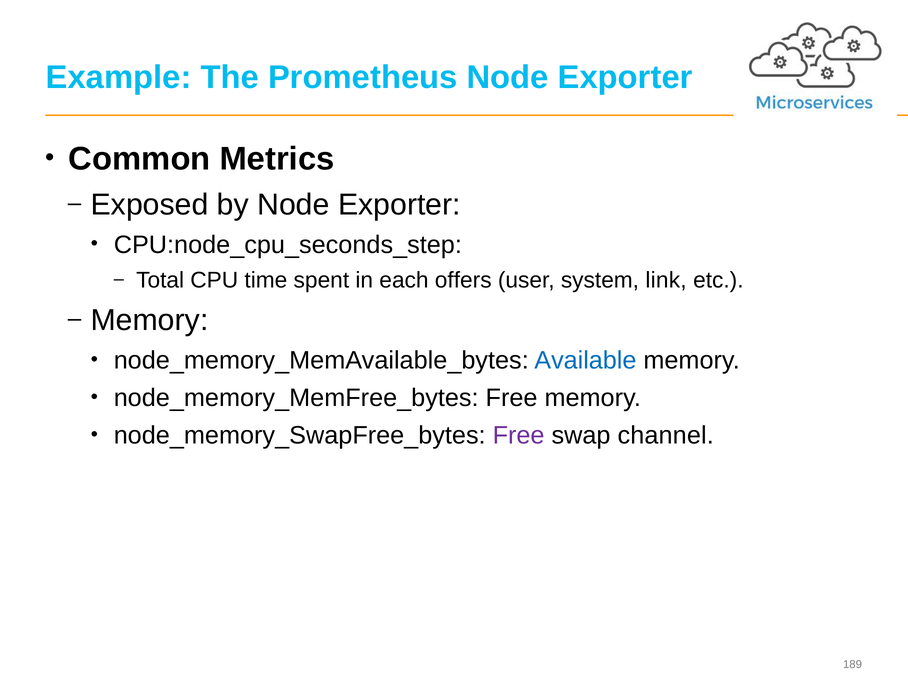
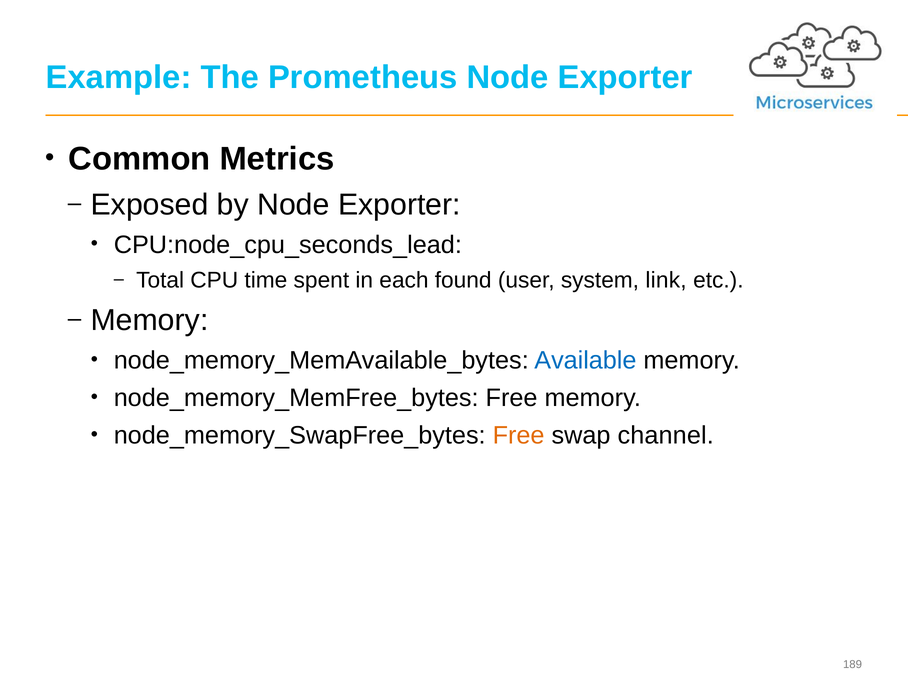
CPU:node_cpu_seconds_step: CPU:node_cpu_seconds_step -> CPU:node_cpu_seconds_lead
offers: offers -> found
Free at (519, 435) colour: purple -> orange
